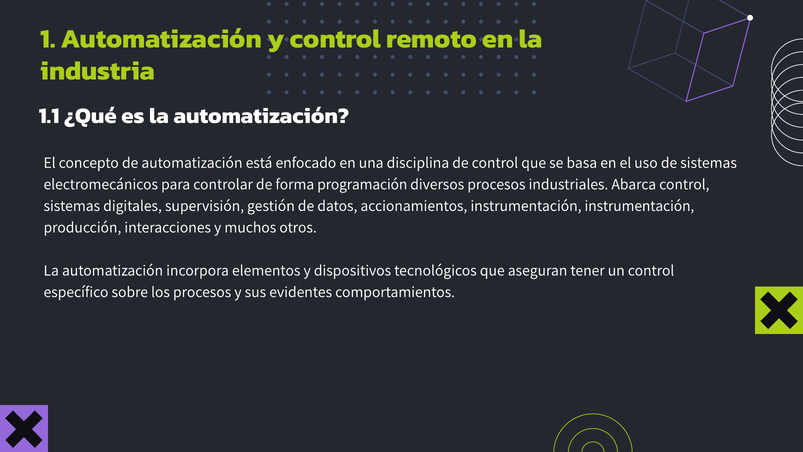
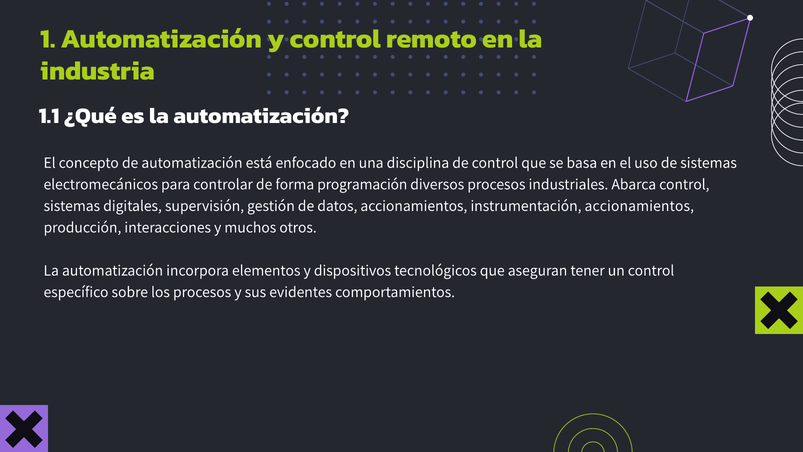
instrumentación instrumentación: instrumentación -> accionamientos
